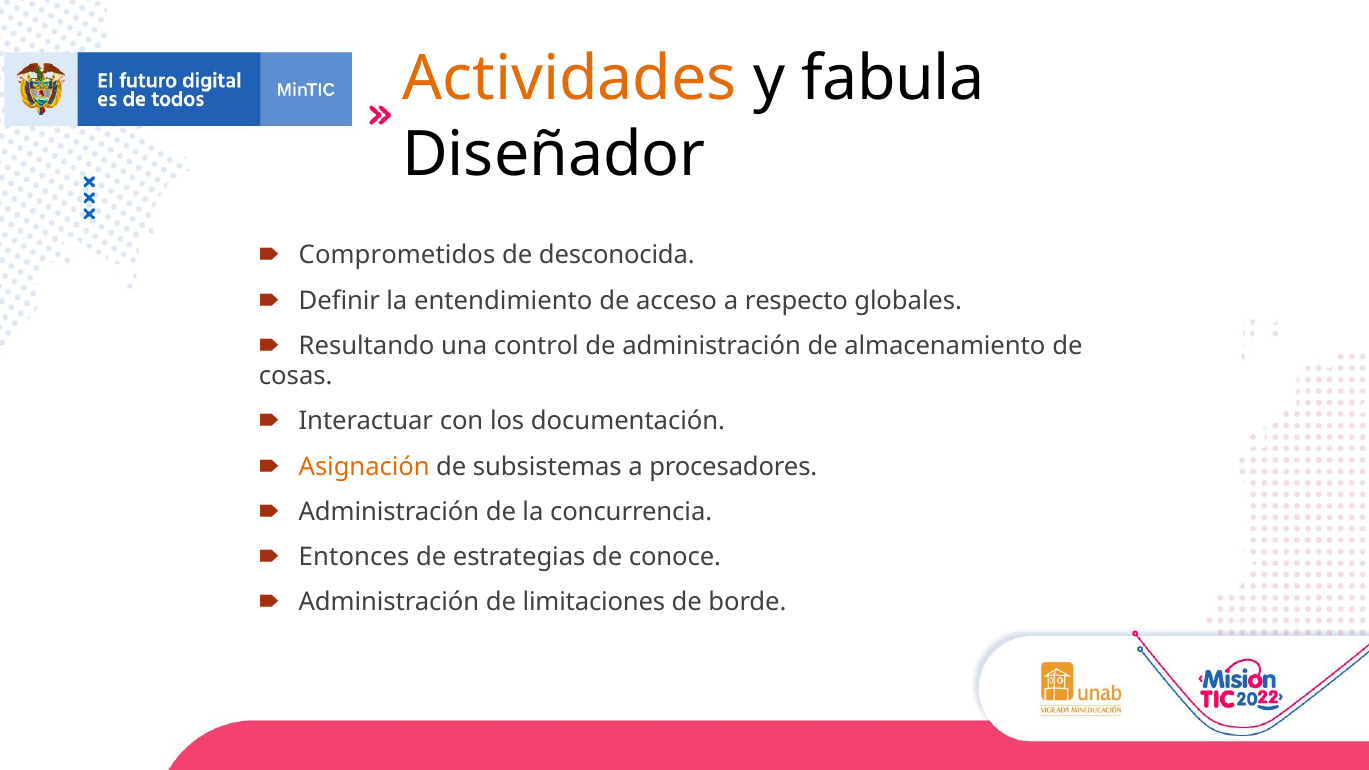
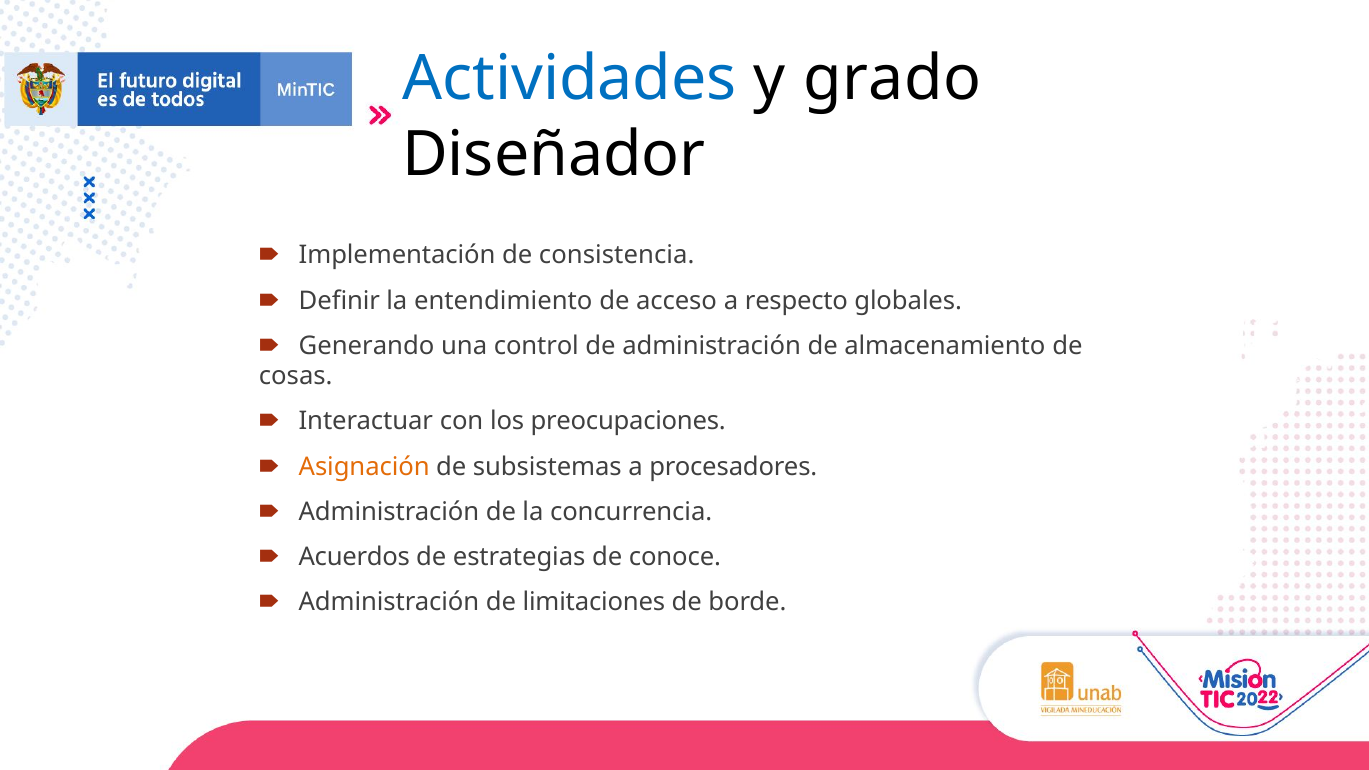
Actividades colour: orange -> blue
fabula: fabula -> grado
Comprometidos: Comprometidos -> Implementación
desconocida: desconocida -> consistencia
Resultando: Resultando -> Generando
documentación: documentación -> preocupaciones
Entonces: Entonces -> Acuerdos
